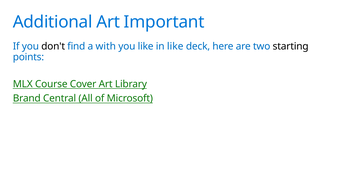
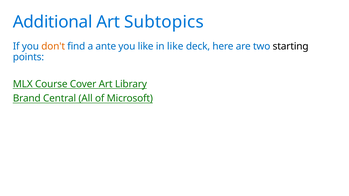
Important: Important -> Subtopics
don't colour: black -> orange
with: with -> ante
